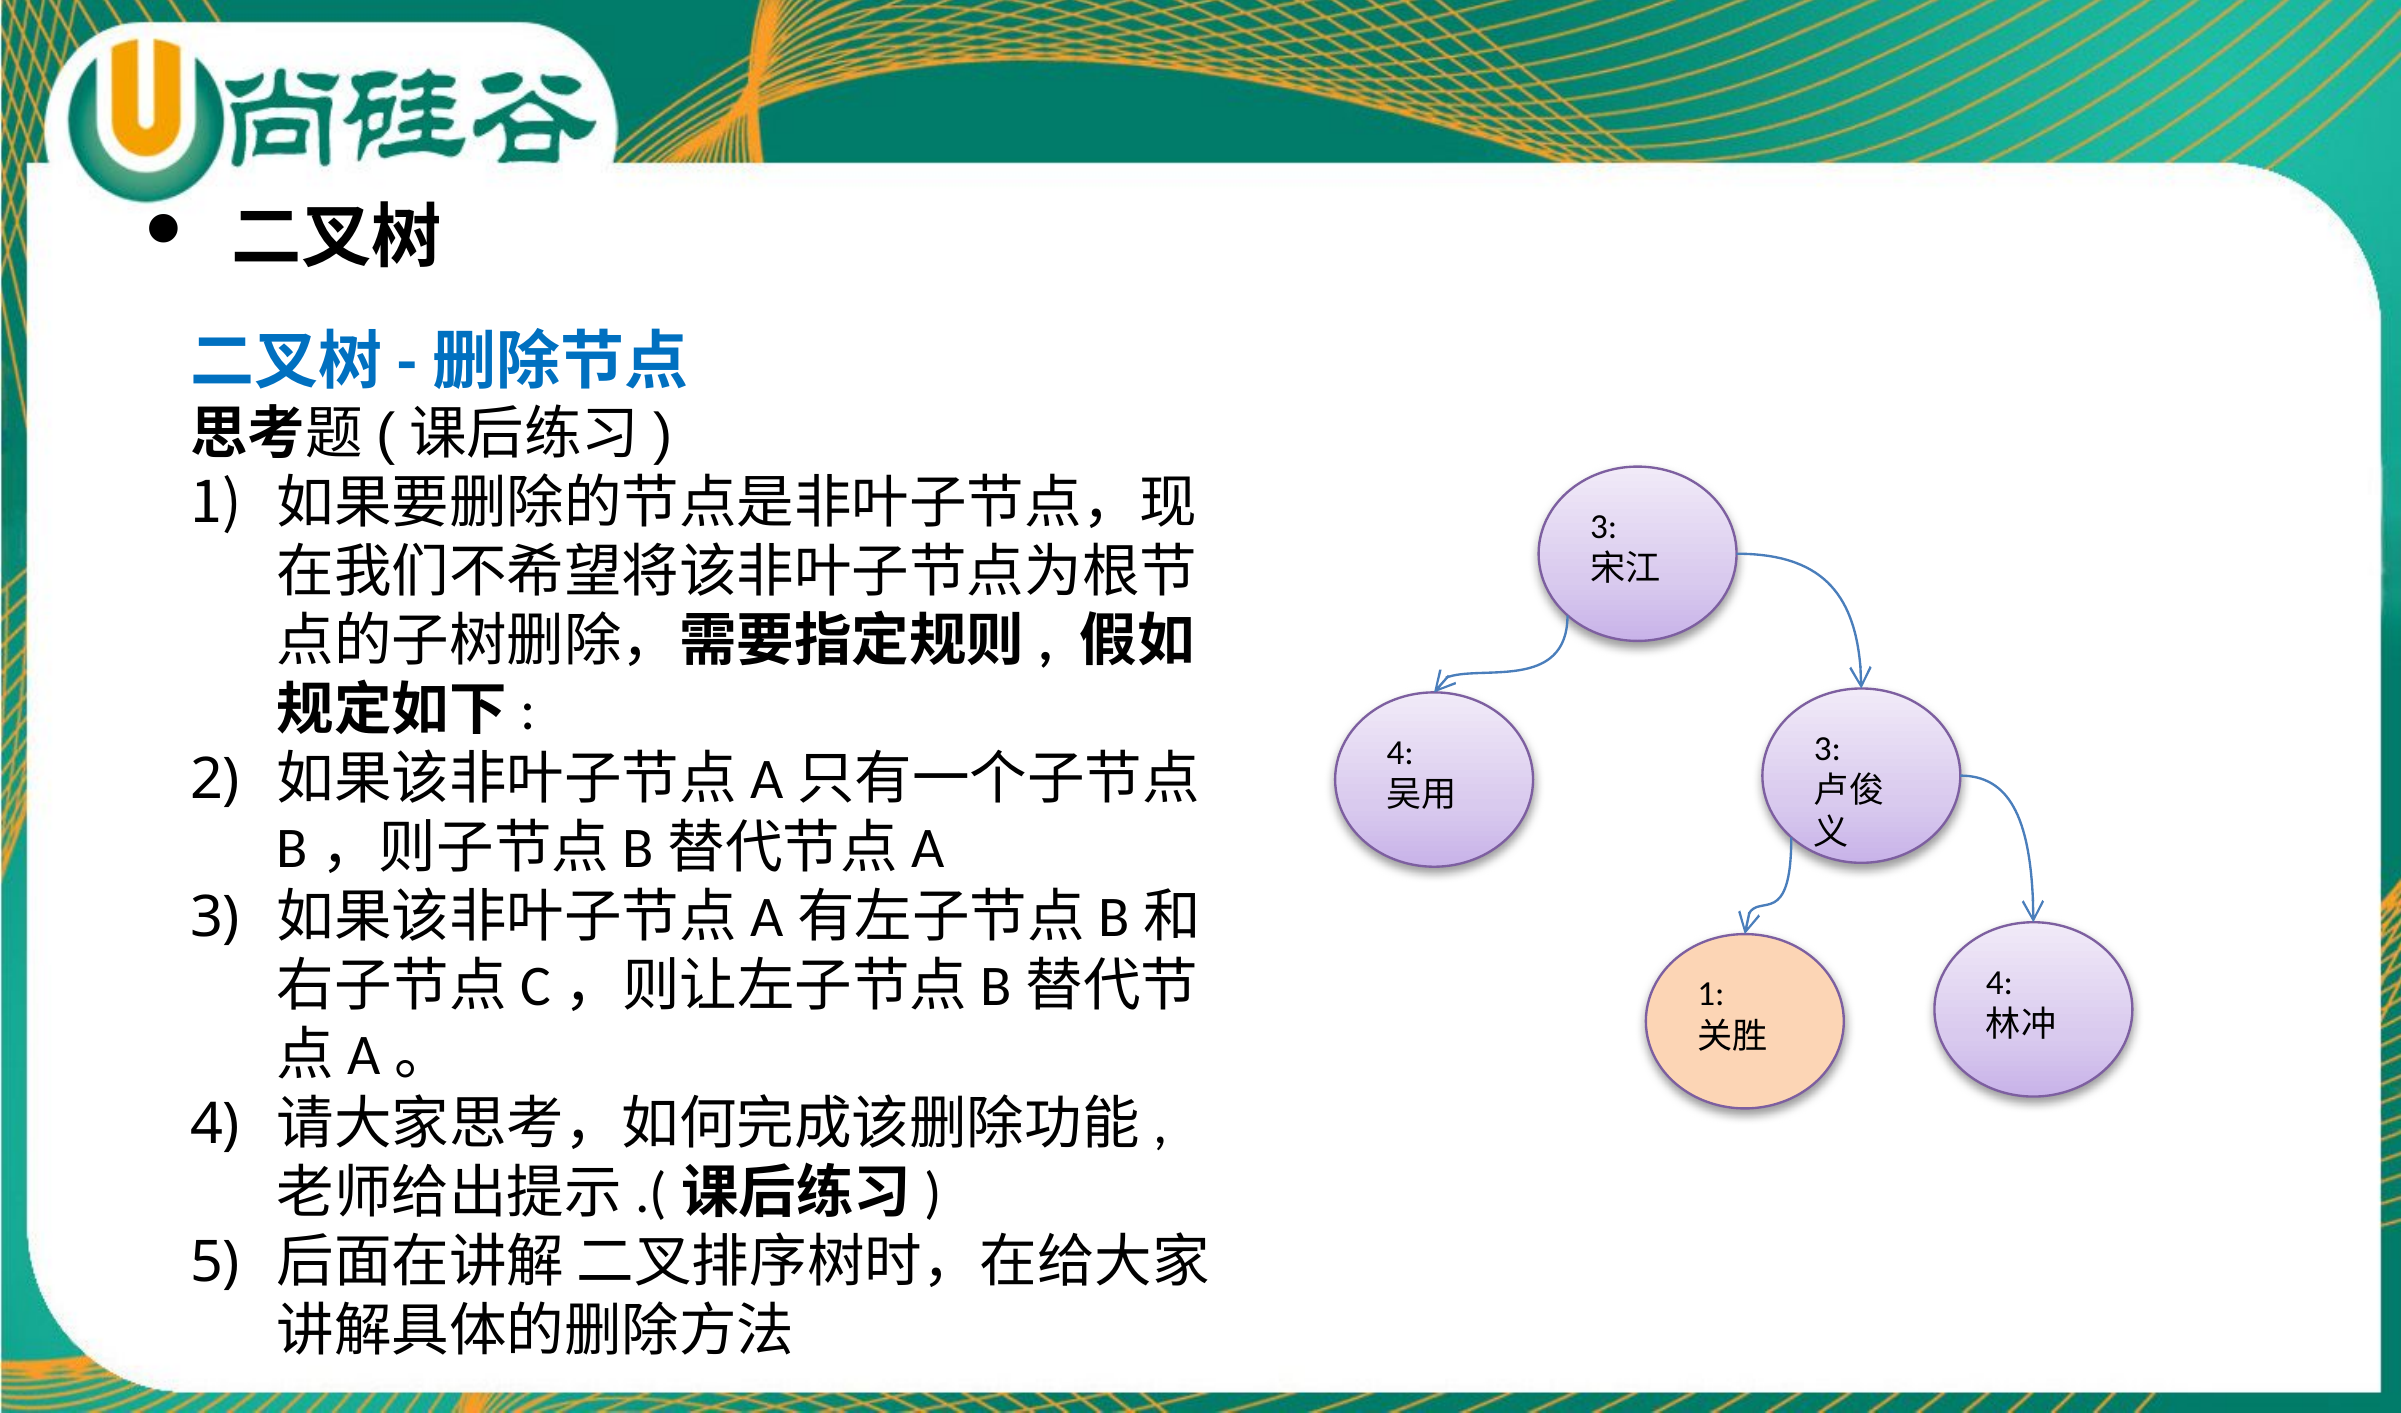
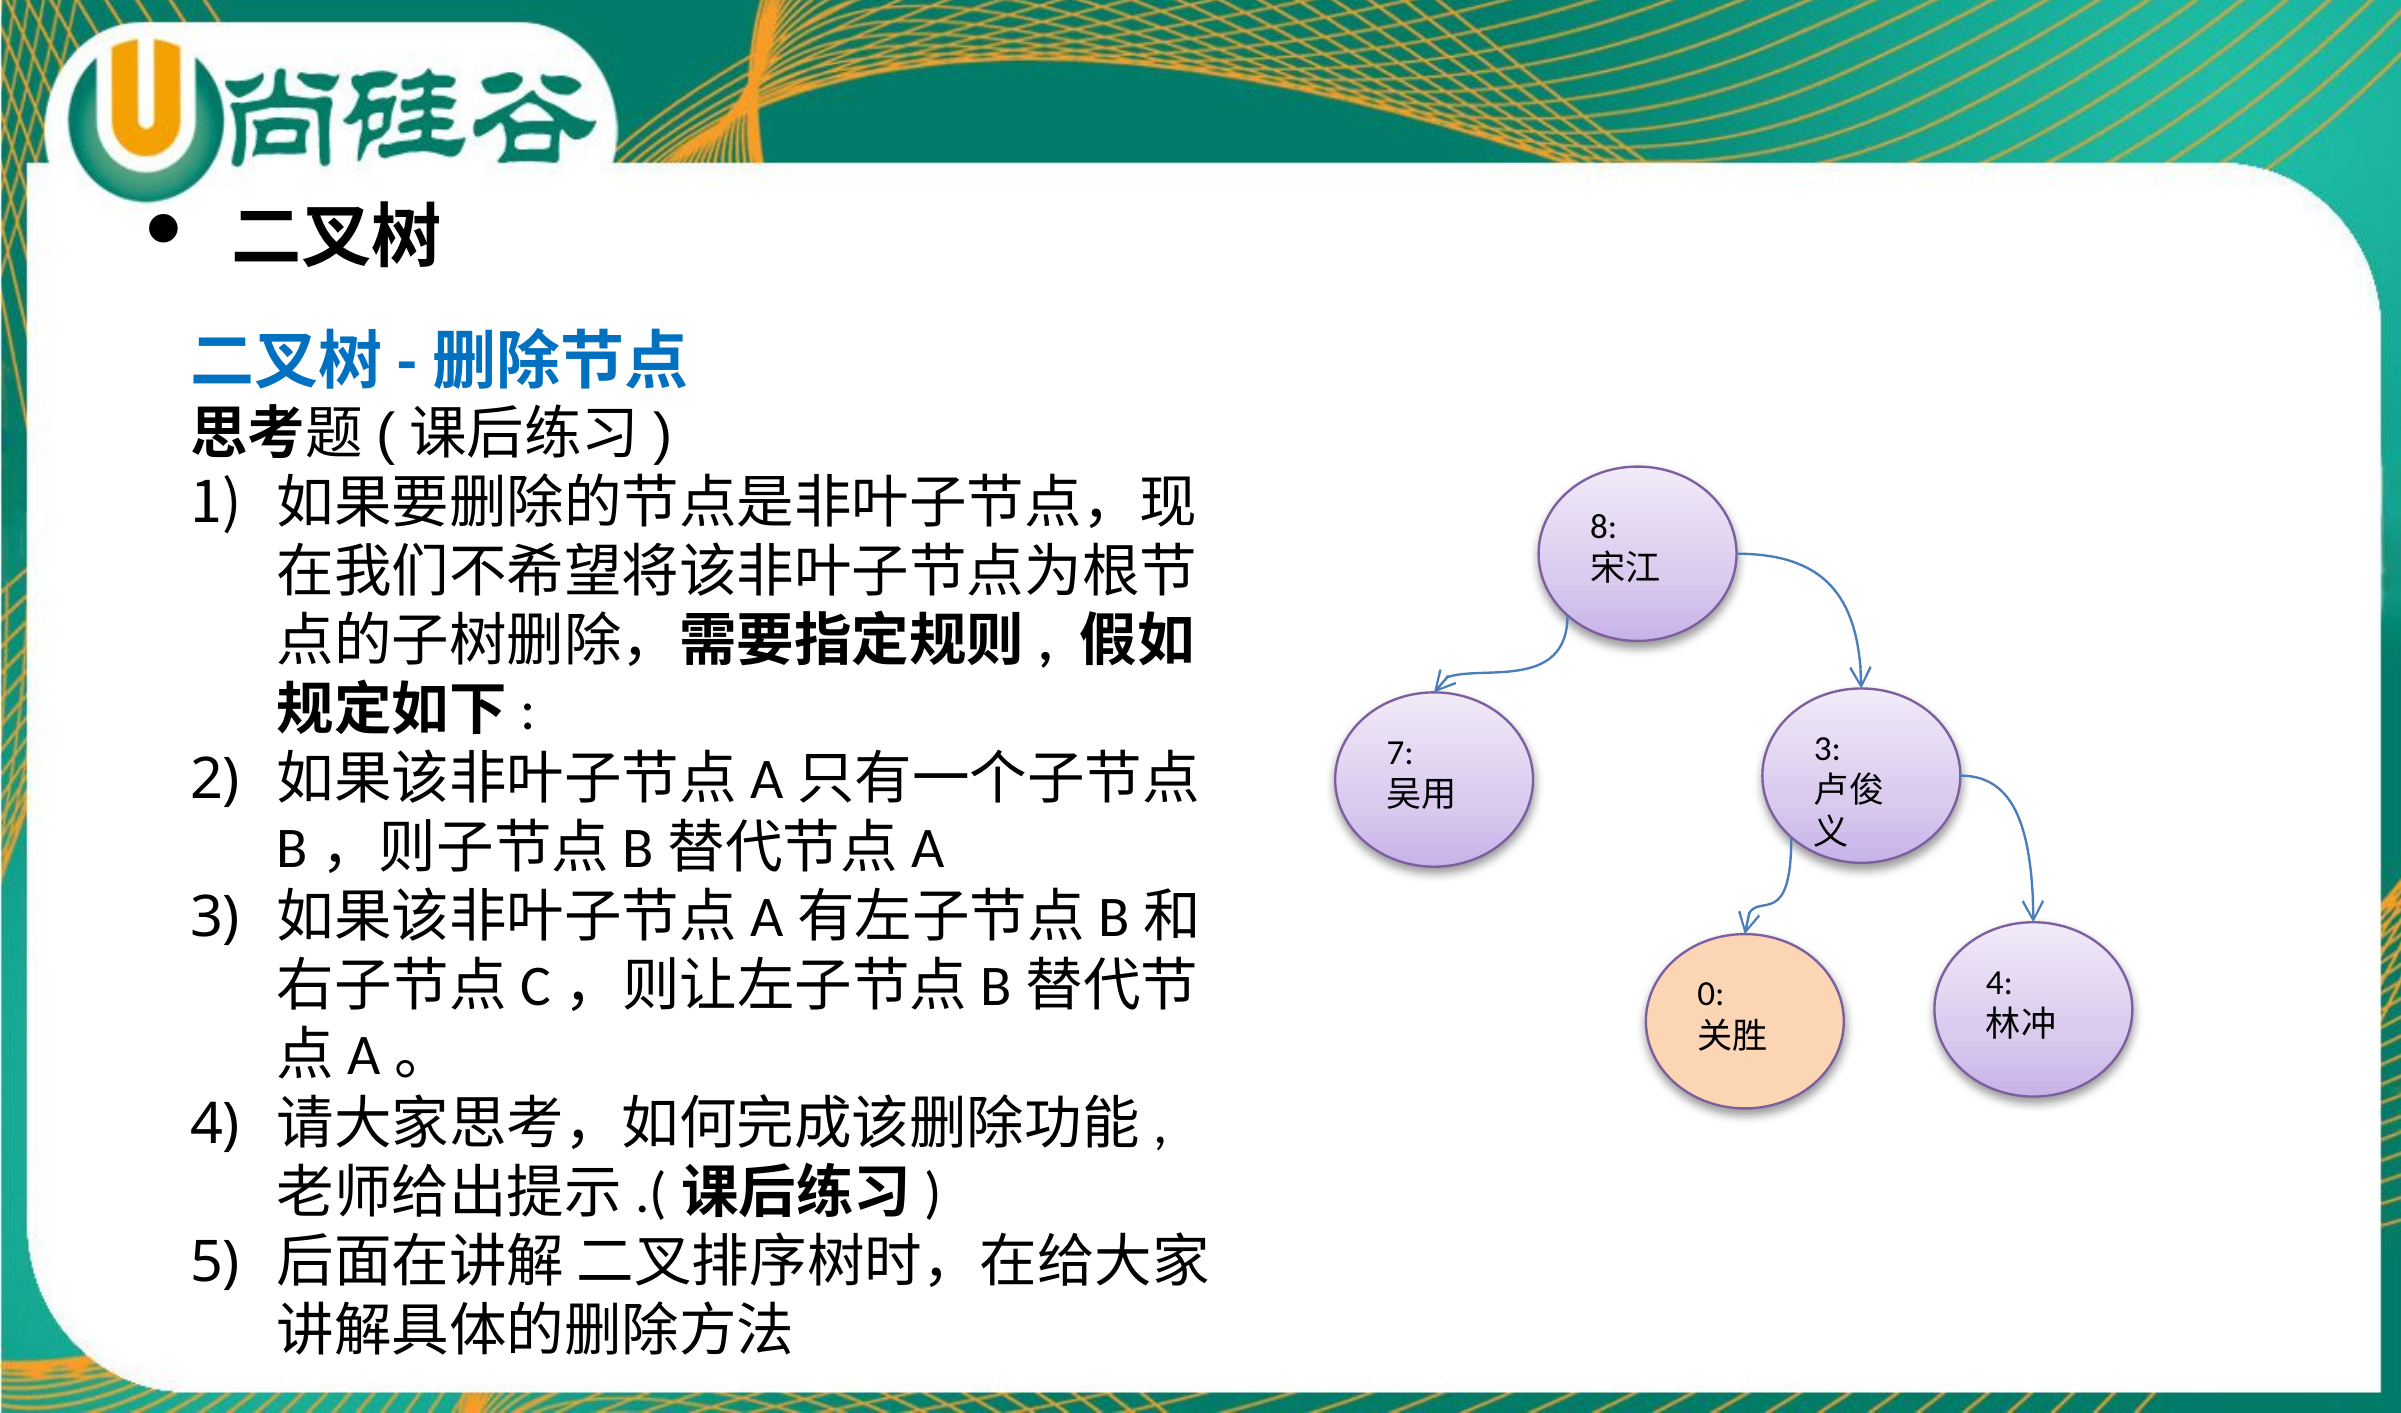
3 at (1604, 527): 3 -> 8
4 at (1400, 753): 4 -> 7
1 at (1711, 995): 1 -> 0
